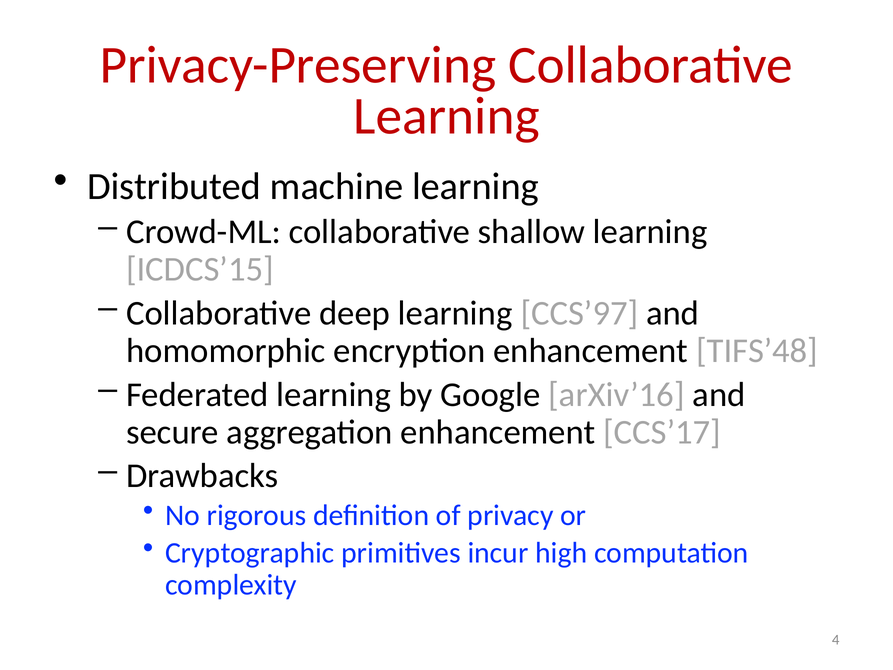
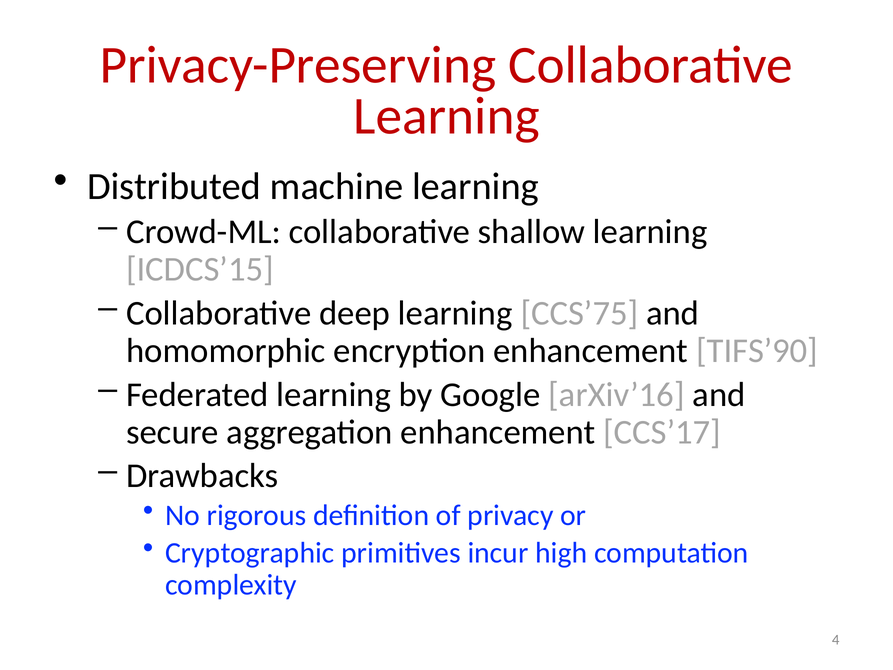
CCS’97: CCS’97 -> CCS’75
TIFS’48: TIFS’48 -> TIFS’90
